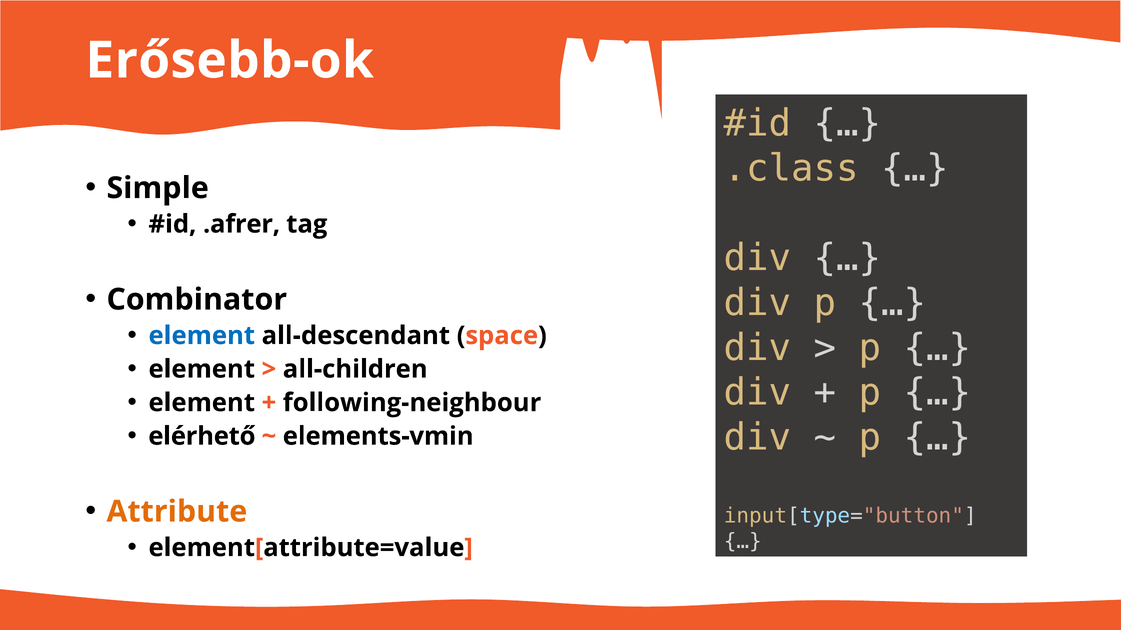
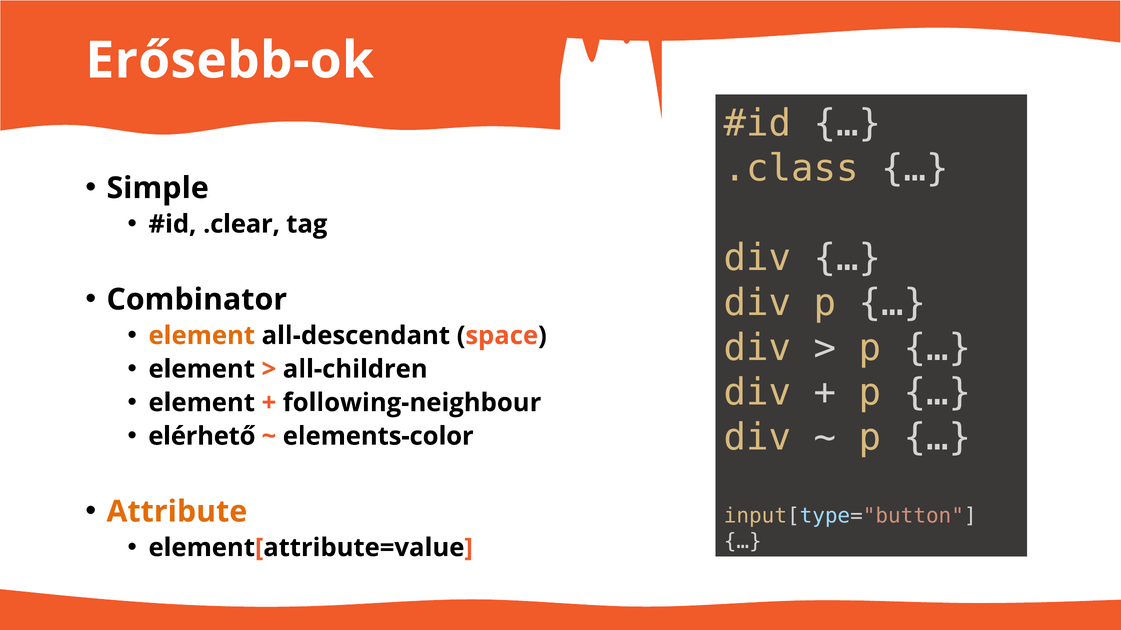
.afrer: .afrer -> .clear
element at (202, 336) colour: blue -> orange
elements-vmin: elements-vmin -> elements-color
